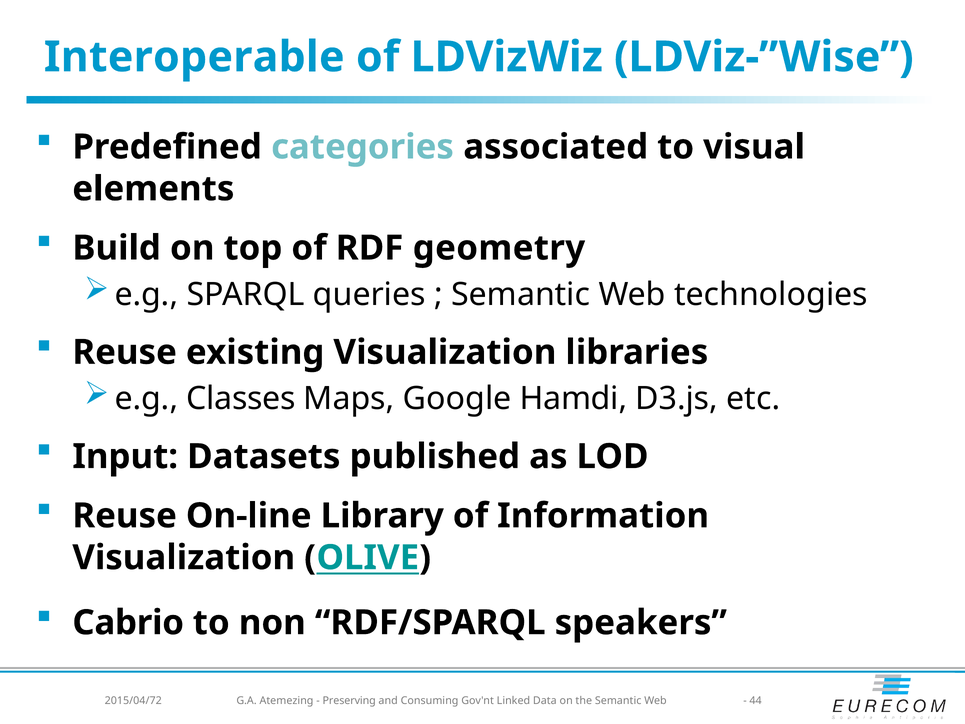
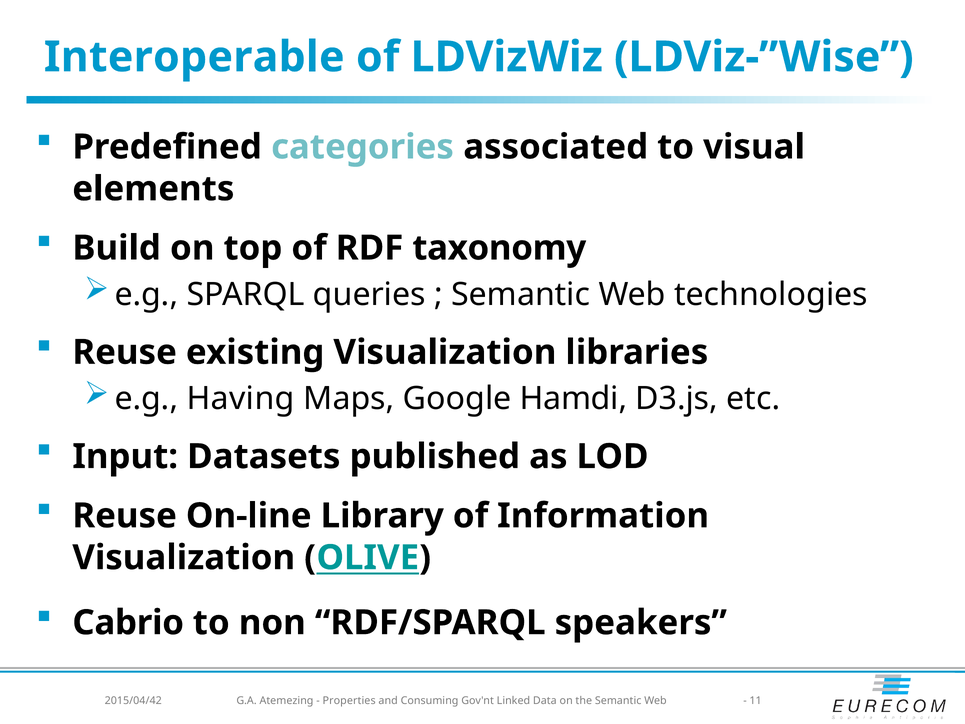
geometry: geometry -> taxonomy
Classes: Classes -> Having
2015/04/72: 2015/04/72 -> 2015/04/42
Preserving: Preserving -> Properties
44: 44 -> 11
